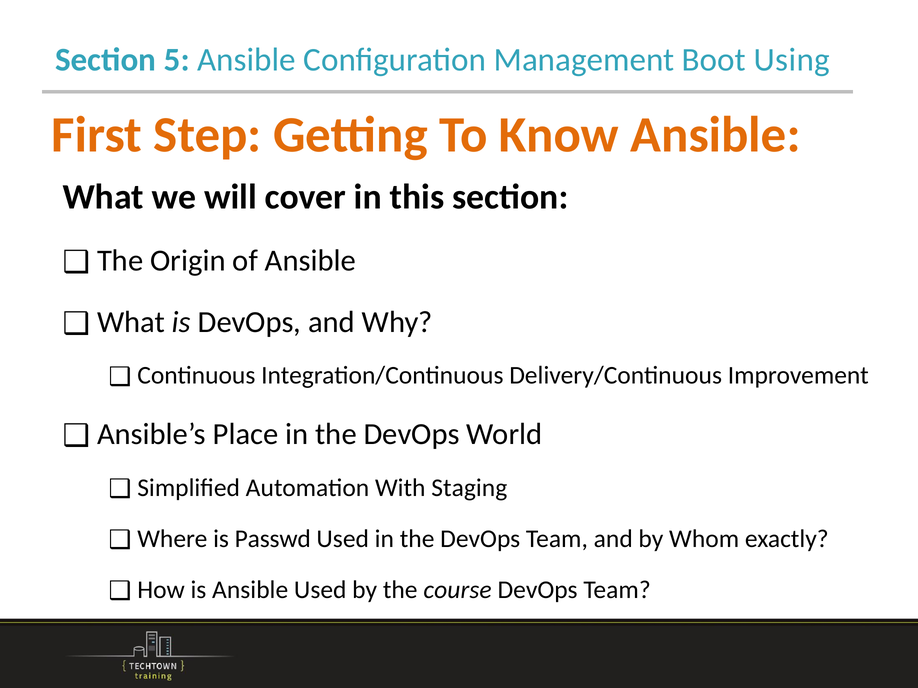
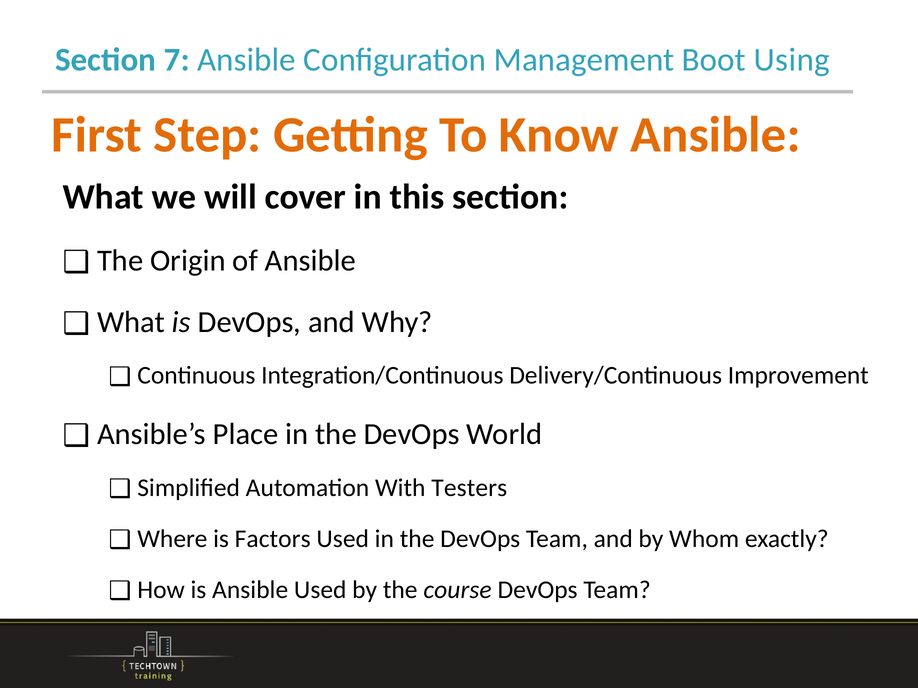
5: 5 -> 7
Staging: Staging -> Testers
Passwd: Passwd -> Factors
